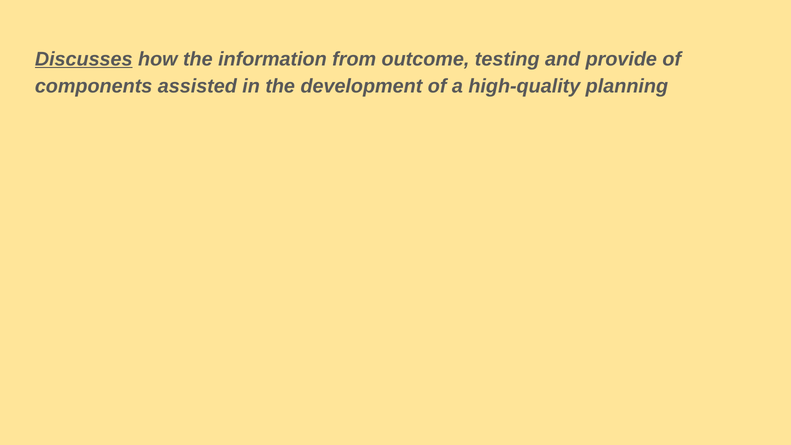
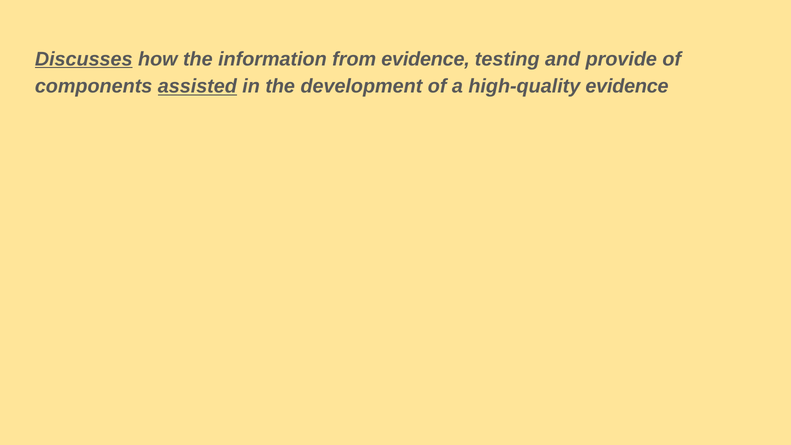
from outcome: outcome -> evidence
assisted underline: none -> present
high-quality planning: planning -> evidence
